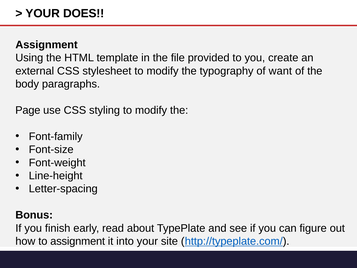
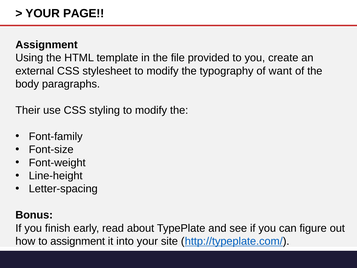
DOES: DOES -> PAGE
Page: Page -> Their
